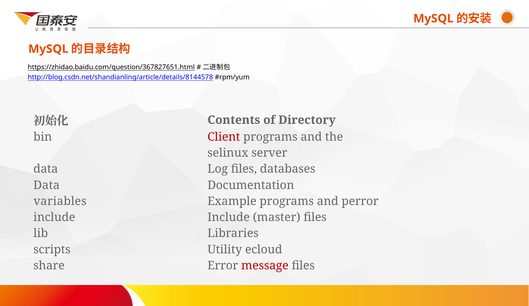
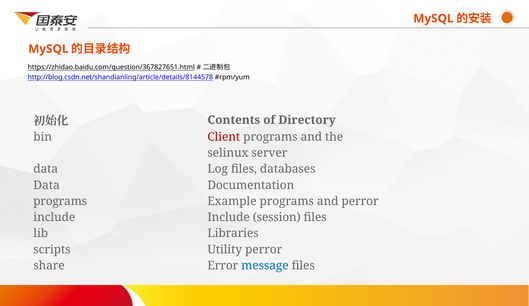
variables at (60, 201): variables -> programs
master: master -> session
Utility ecloud: ecloud -> perror
message colour: red -> blue
